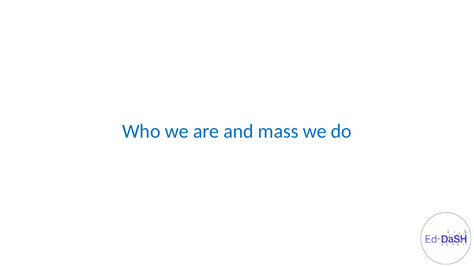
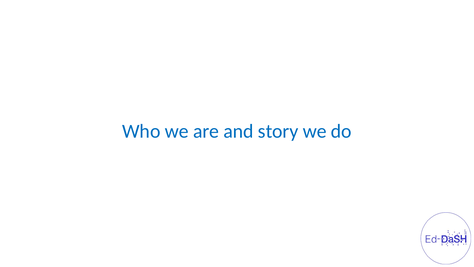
mass: mass -> story
